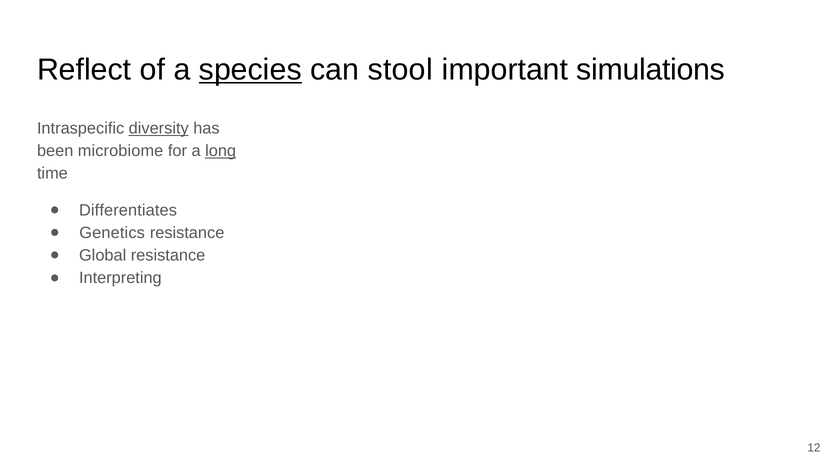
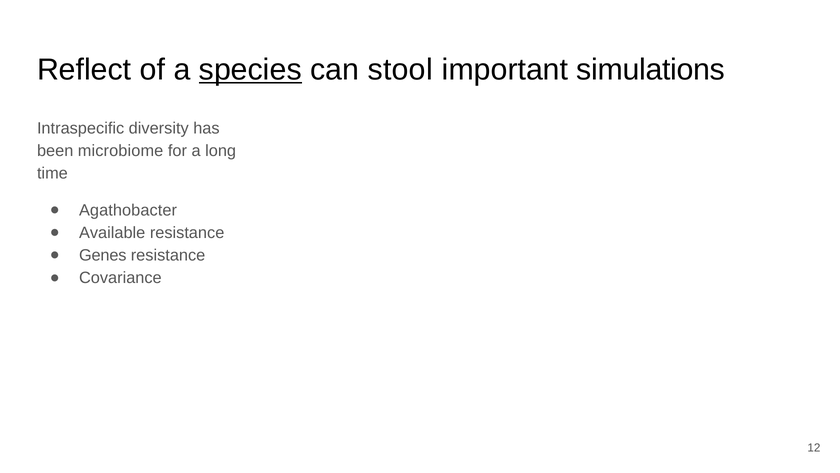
diversity underline: present -> none
long underline: present -> none
Differentiates: Differentiates -> Agathobacter
Genetics: Genetics -> Available
Global: Global -> Genes
Interpreting: Interpreting -> Covariance
